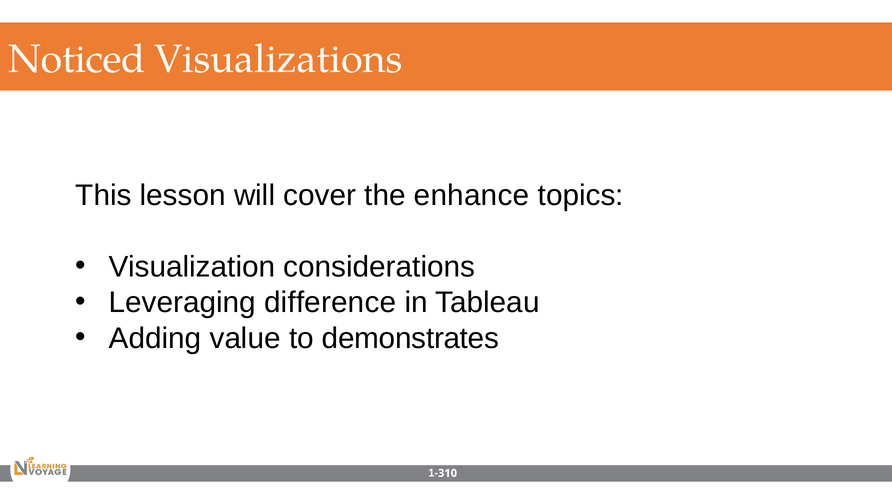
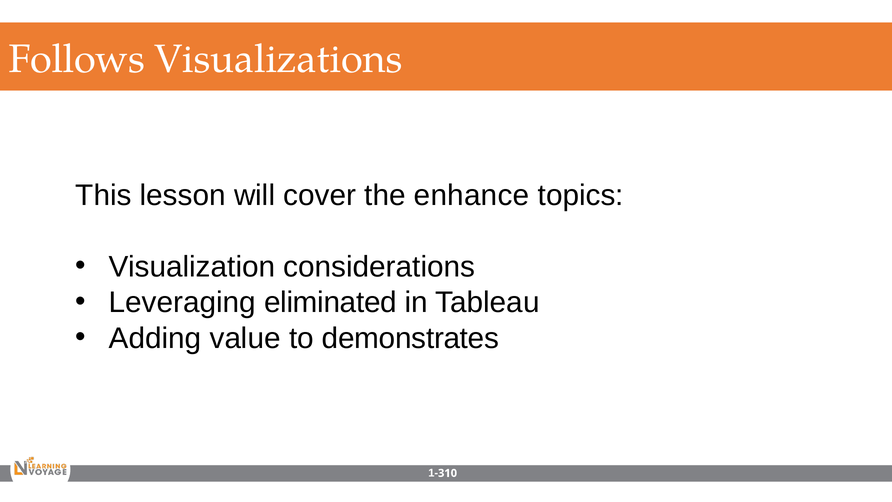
Noticed: Noticed -> Follows
difference: difference -> eliminated
